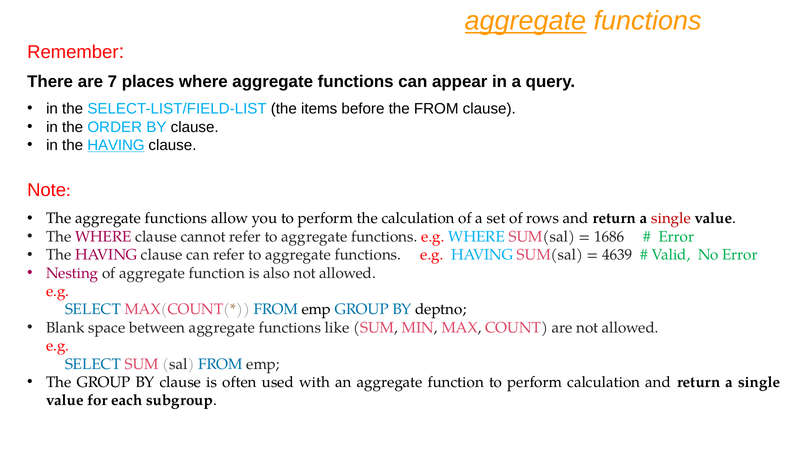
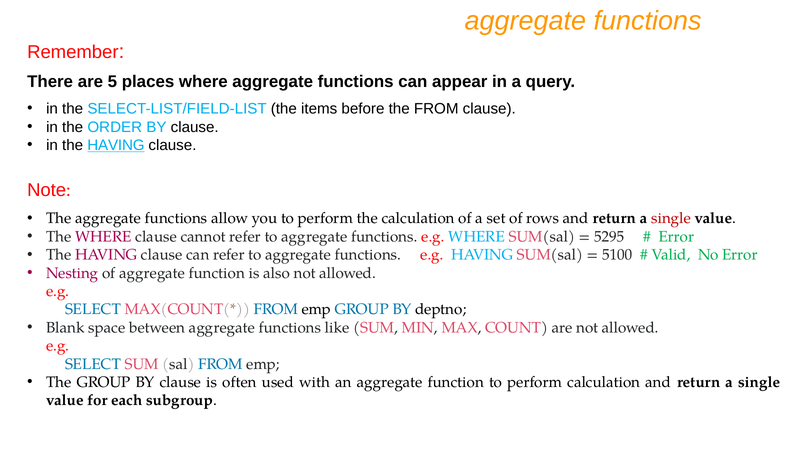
aggregate at (526, 21) underline: present -> none
7: 7 -> 5
1686: 1686 -> 5295
4639: 4639 -> 5100
